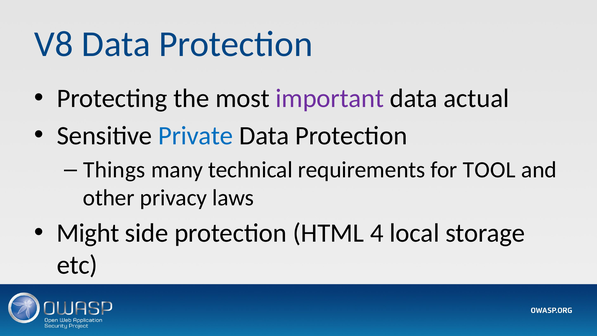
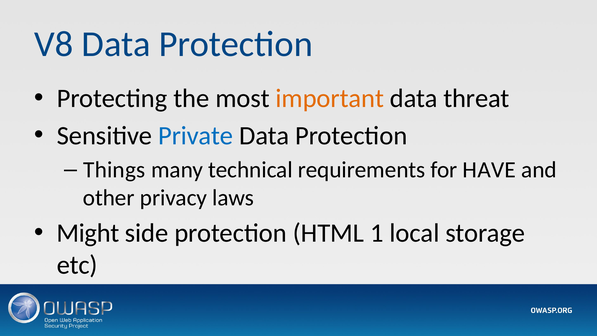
important colour: purple -> orange
actual: actual -> threat
TOOL: TOOL -> HAVE
4: 4 -> 1
